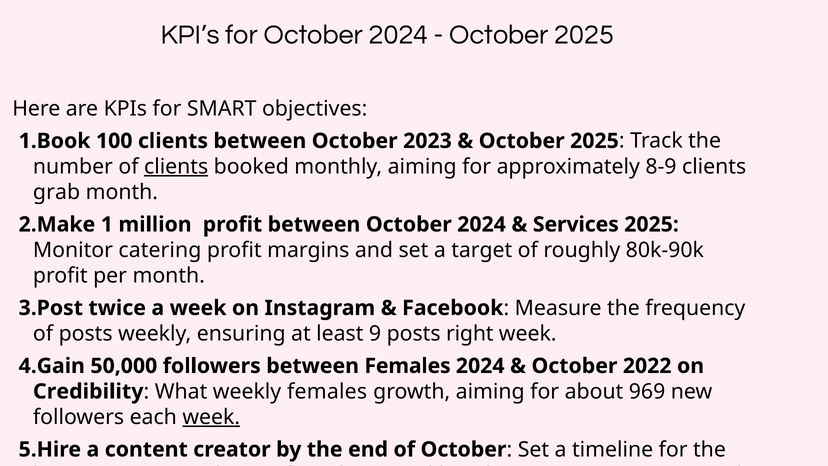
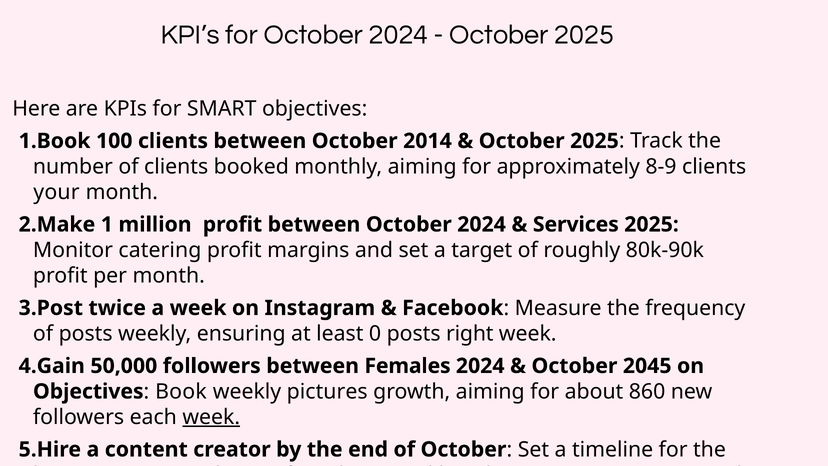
2023: 2023 -> 2014
clients at (176, 166) underline: present -> none
grab: grab -> your
9: 9 -> 0
2022: 2022 -> 2045
Credibility at (88, 391): Credibility -> Objectives
What: What -> Book
weekly females: females -> pictures
969: 969 -> 860
